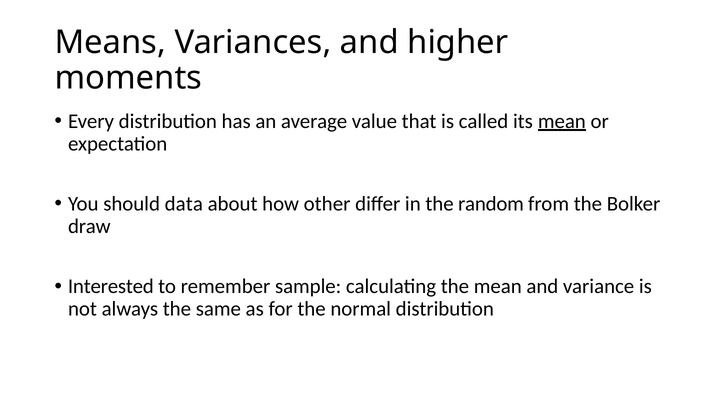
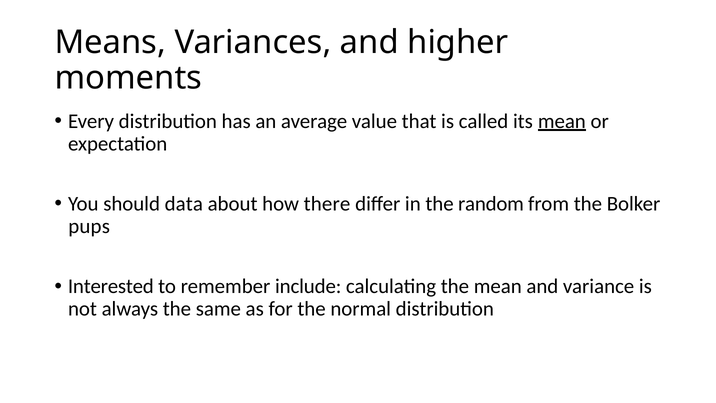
other: other -> there
draw: draw -> pups
sample: sample -> include
